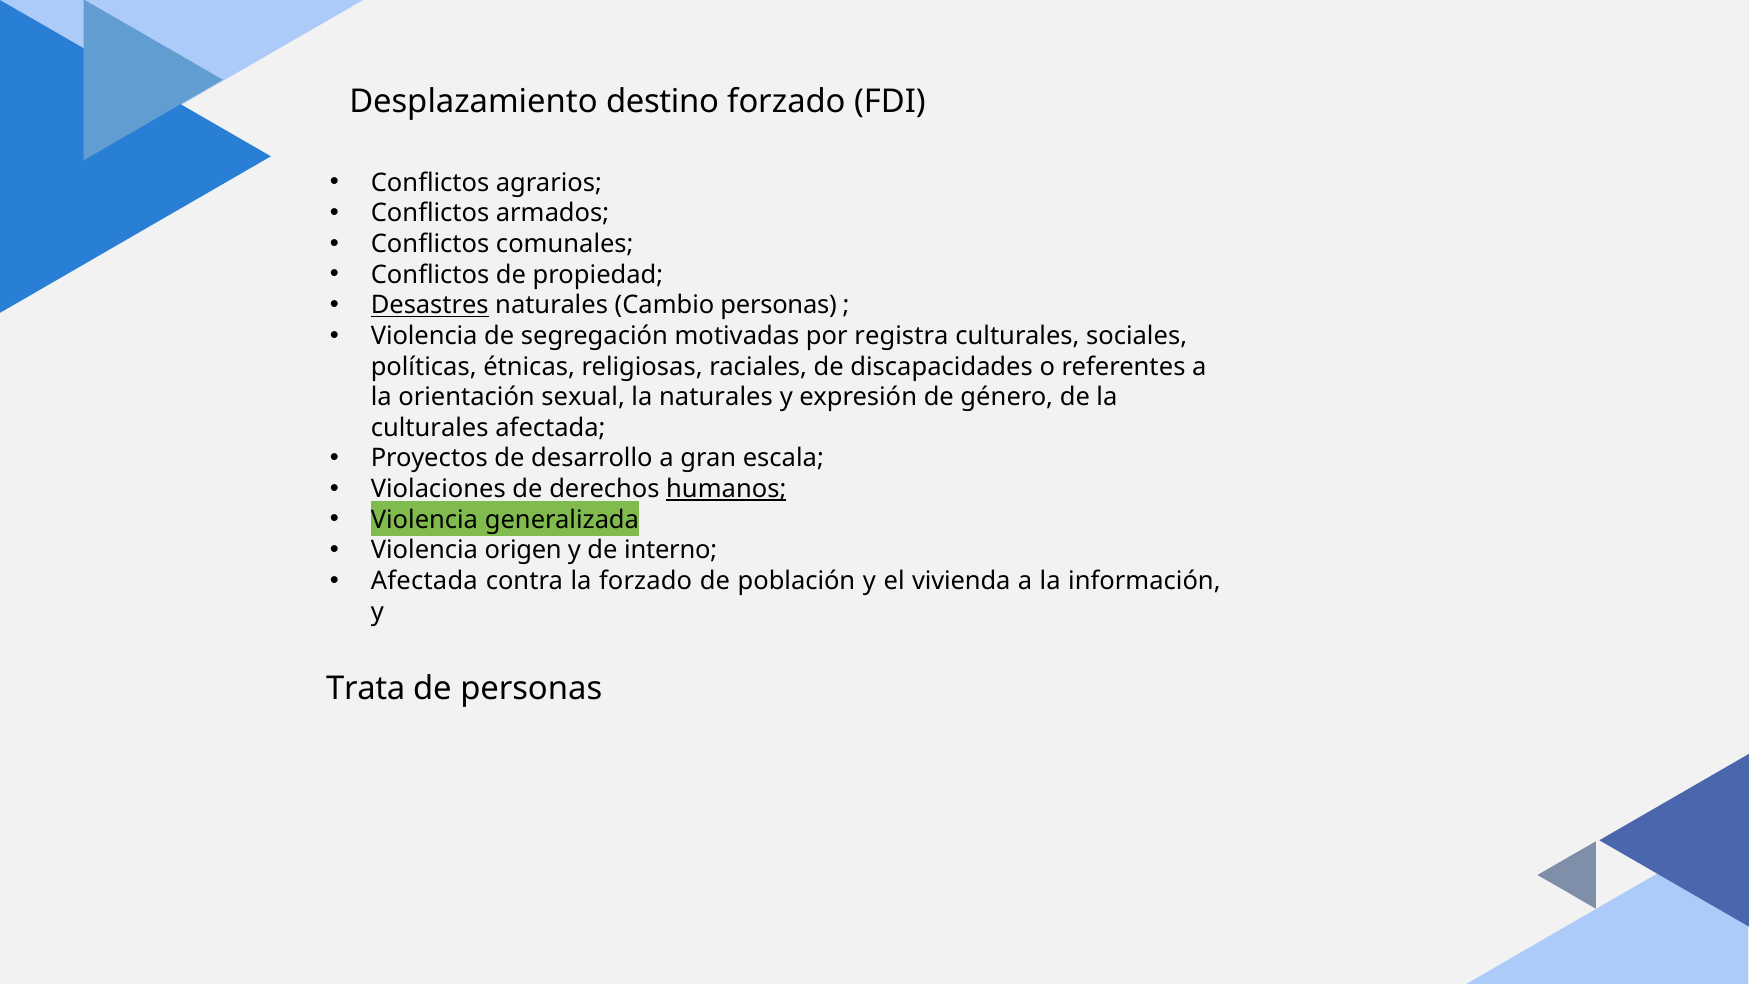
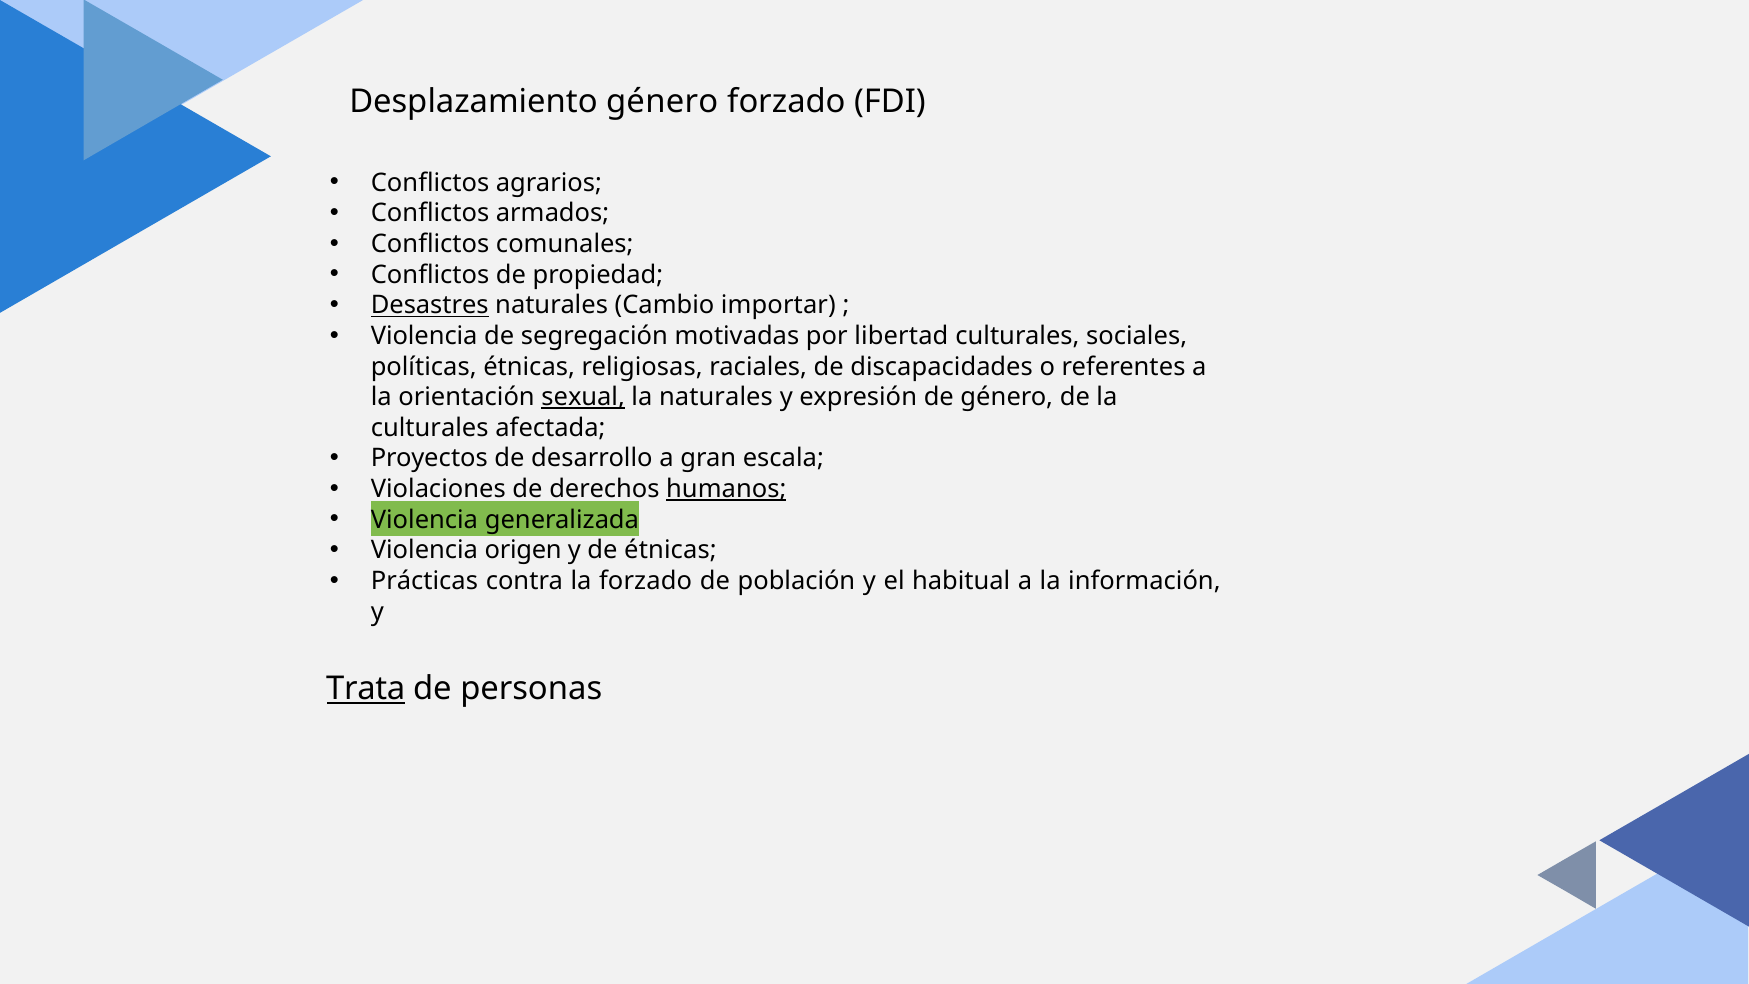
Desplazamiento destino: destino -> género
Cambio personas: personas -> importar
registra: registra -> libertad
sexual underline: none -> present
de interno: interno -> étnicas
Afectada at (424, 581): Afectada -> Prácticas
vivienda: vivienda -> habitual
Trata underline: none -> present
